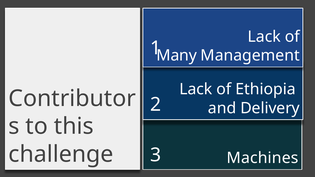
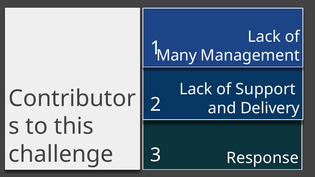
Ethiopia: Ethiopia -> Support
Machines: Machines -> Response
